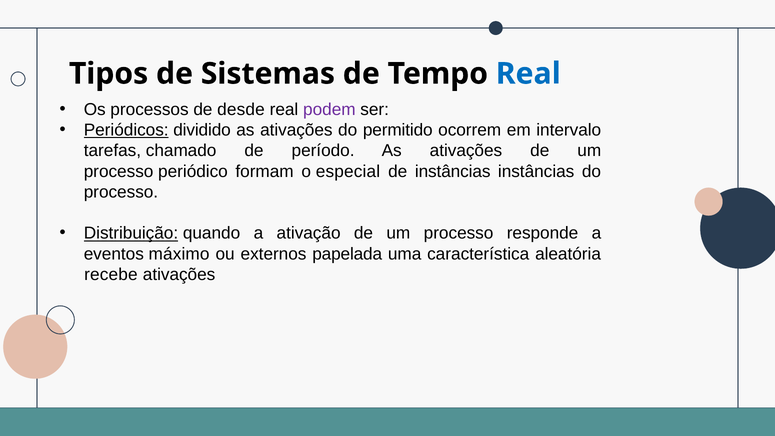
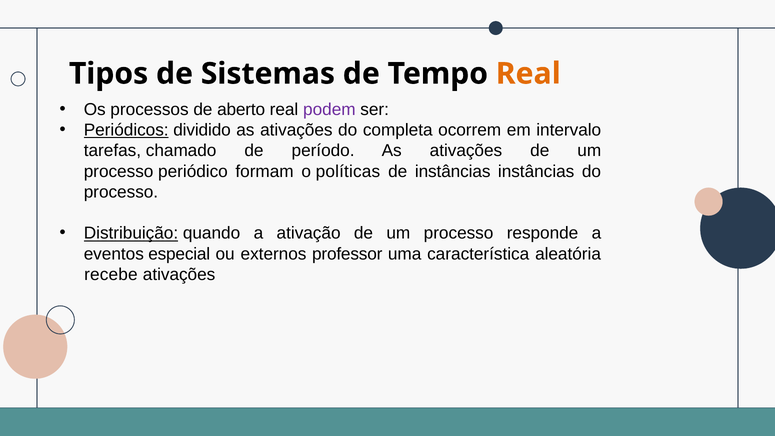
Real at (528, 74) colour: blue -> orange
desde: desde -> aberto
permitido: permitido -> completa
especial: especial -> políticas
máximo: máximo -> especial
papelada: papelada -> professor
